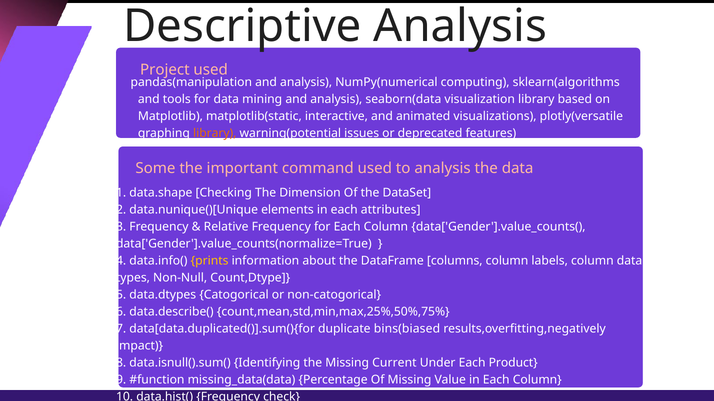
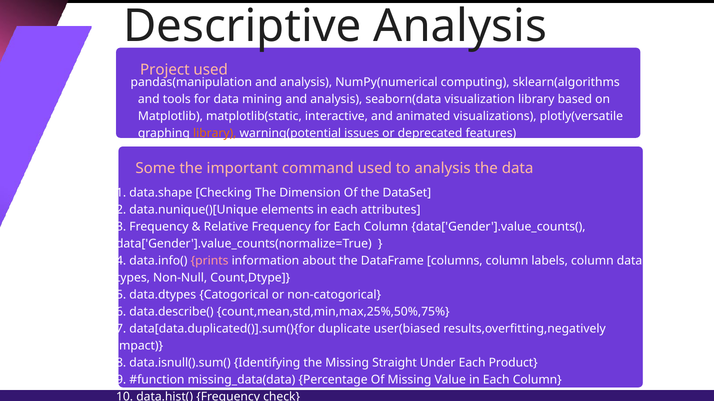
prints colour: yellow -> pink
bins(biased: bins(biased -> user(biased
Current: Current -> Straight
